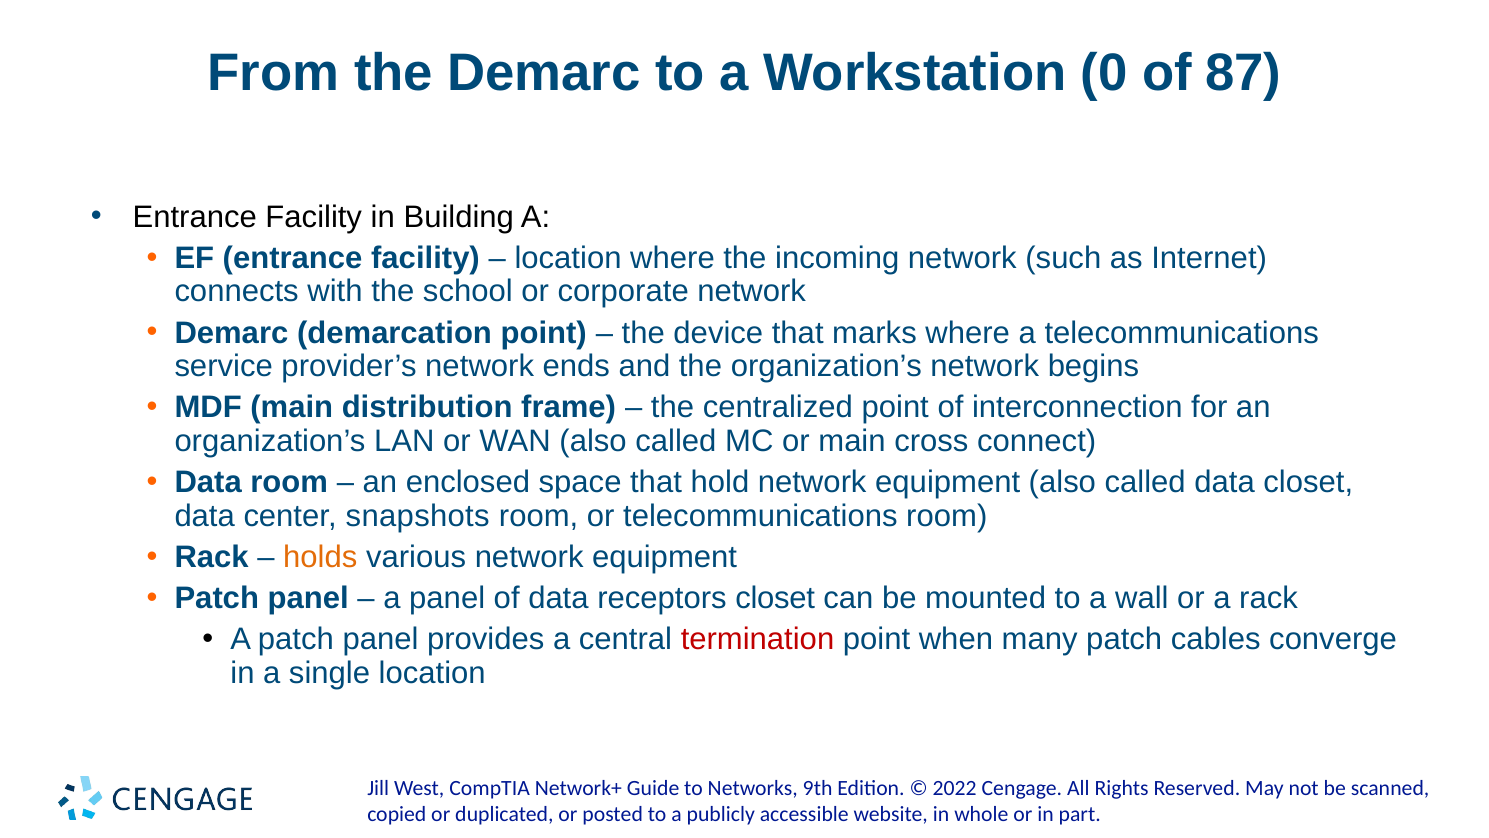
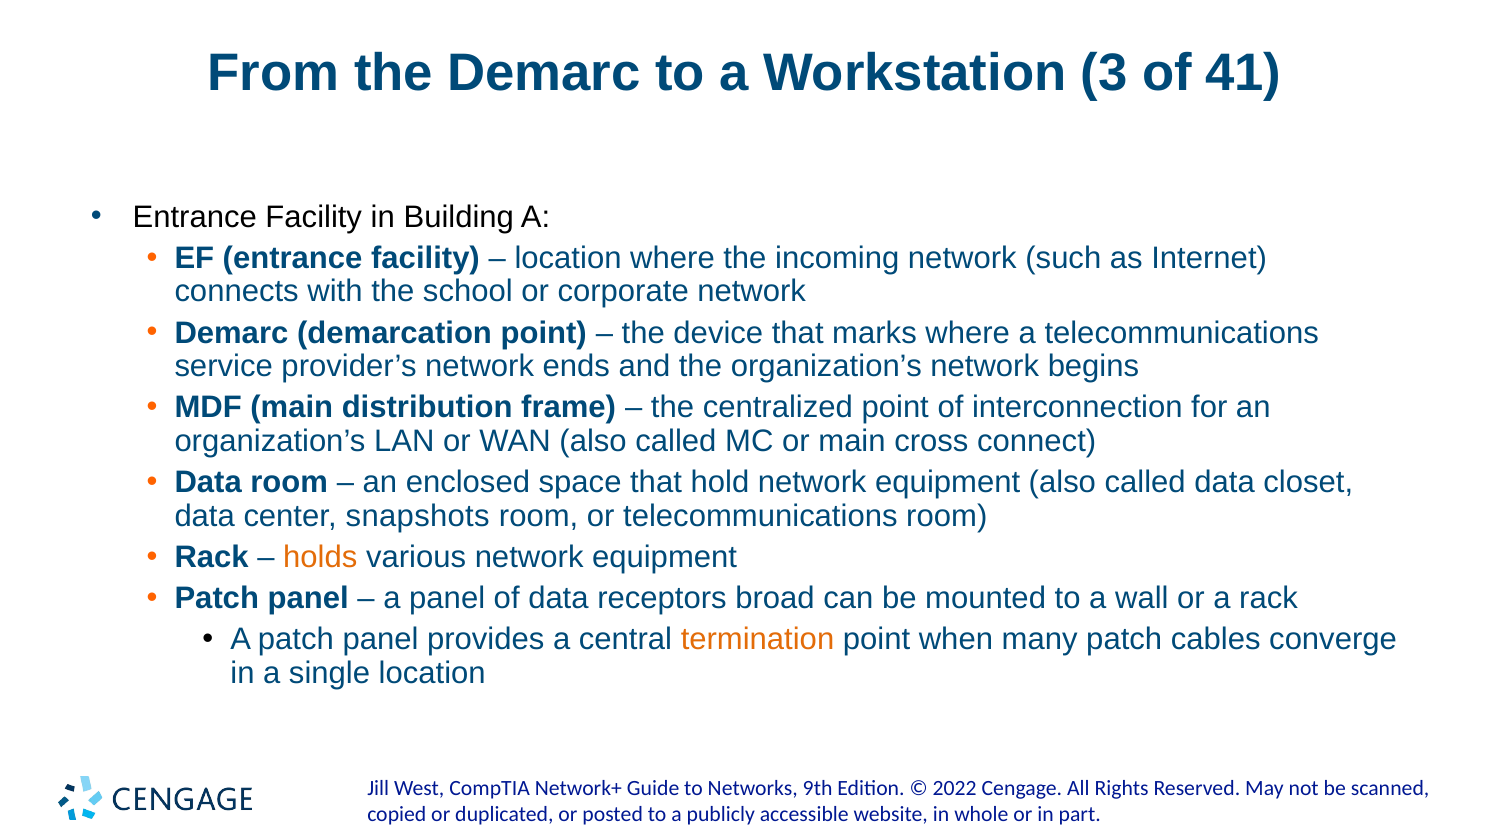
0: 0 -> 3
87: 87 -> 41
receptors closet: closet -> broad
termination colour: red -> orange
